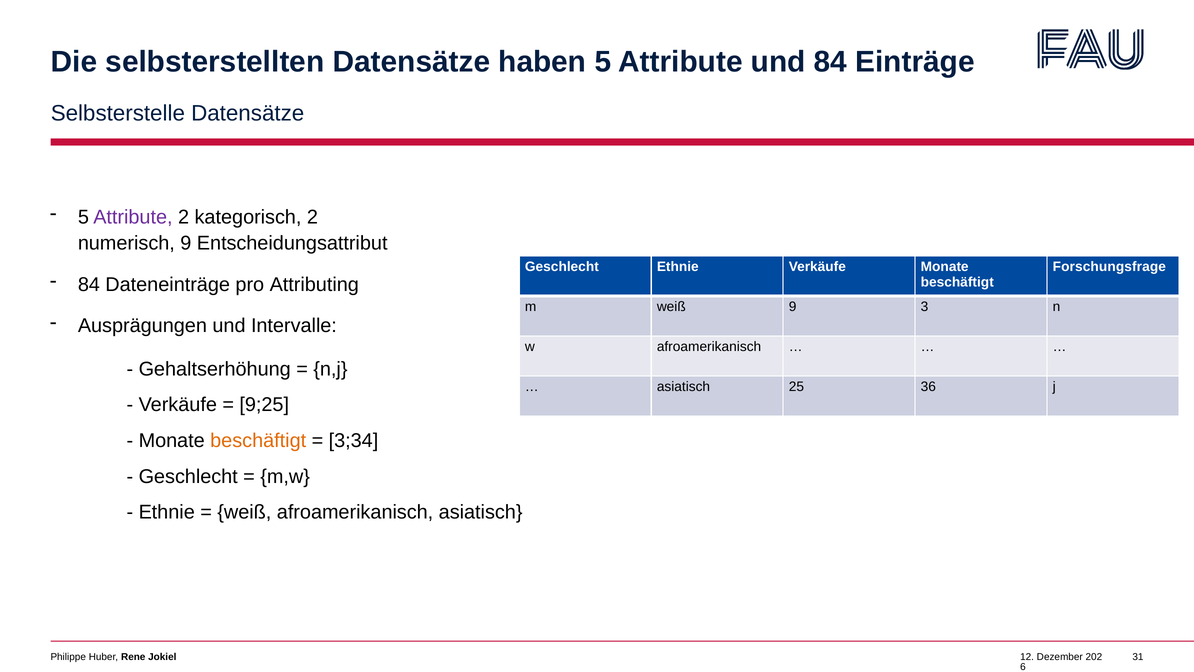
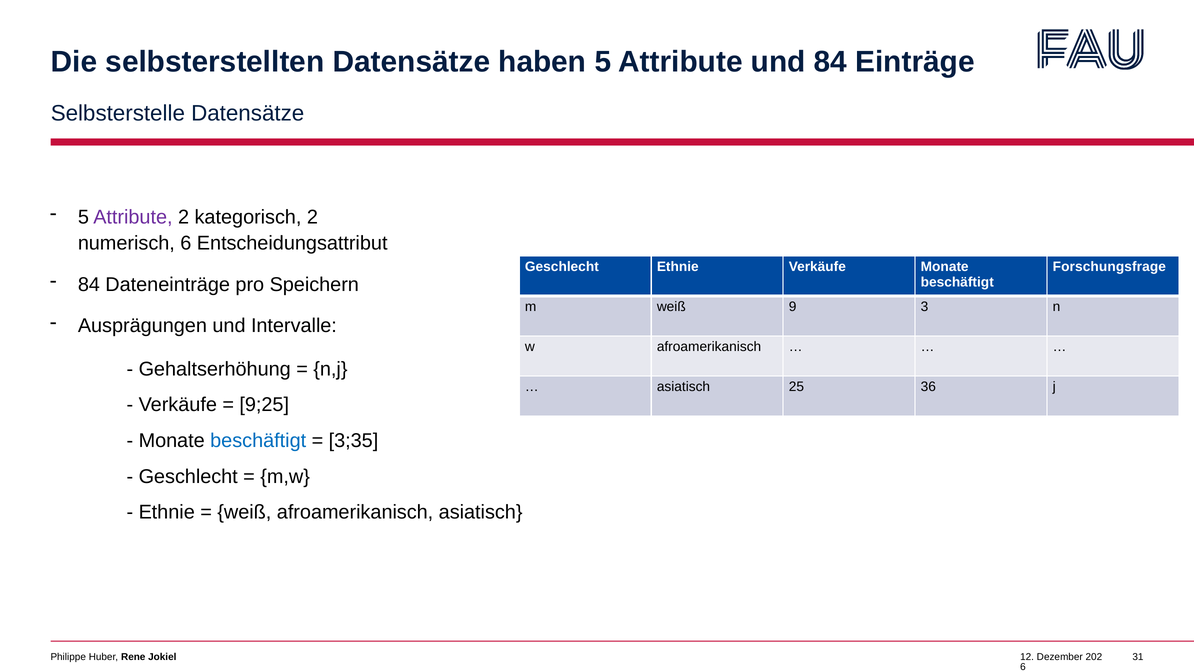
numerisch 9: 9 -> 6
Attributing: Attributing -> Speichern
beschäftigt at (258, 440) colour: orange -> blue
3;34: 3;34 -> 3;35
